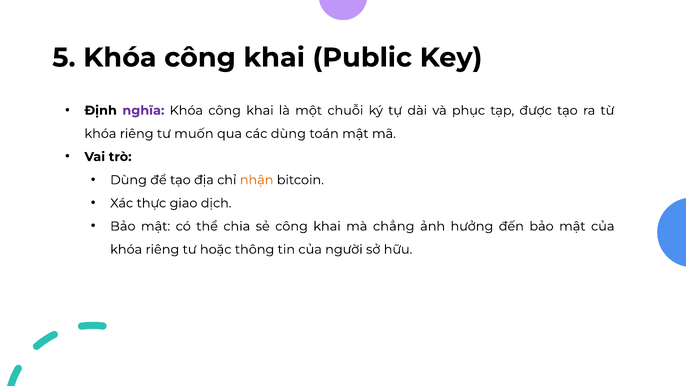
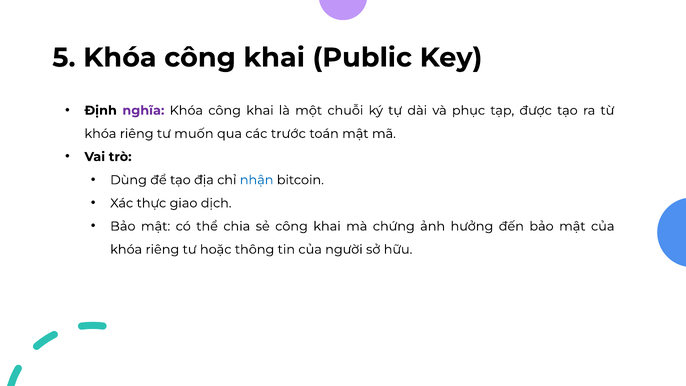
các dùng: dùng -> trước
nhận colour: orange -> blue
chẳng: chẳng -> chứng
